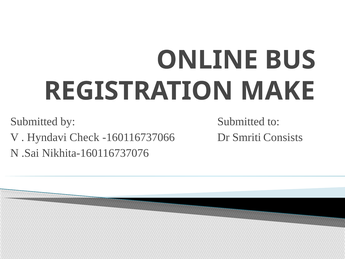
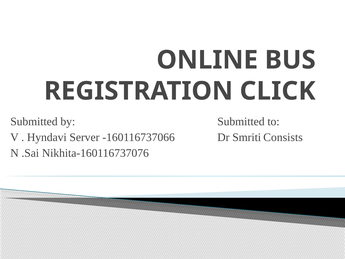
MAKE: MAKE -> CLICK
Check: Check -> Server
